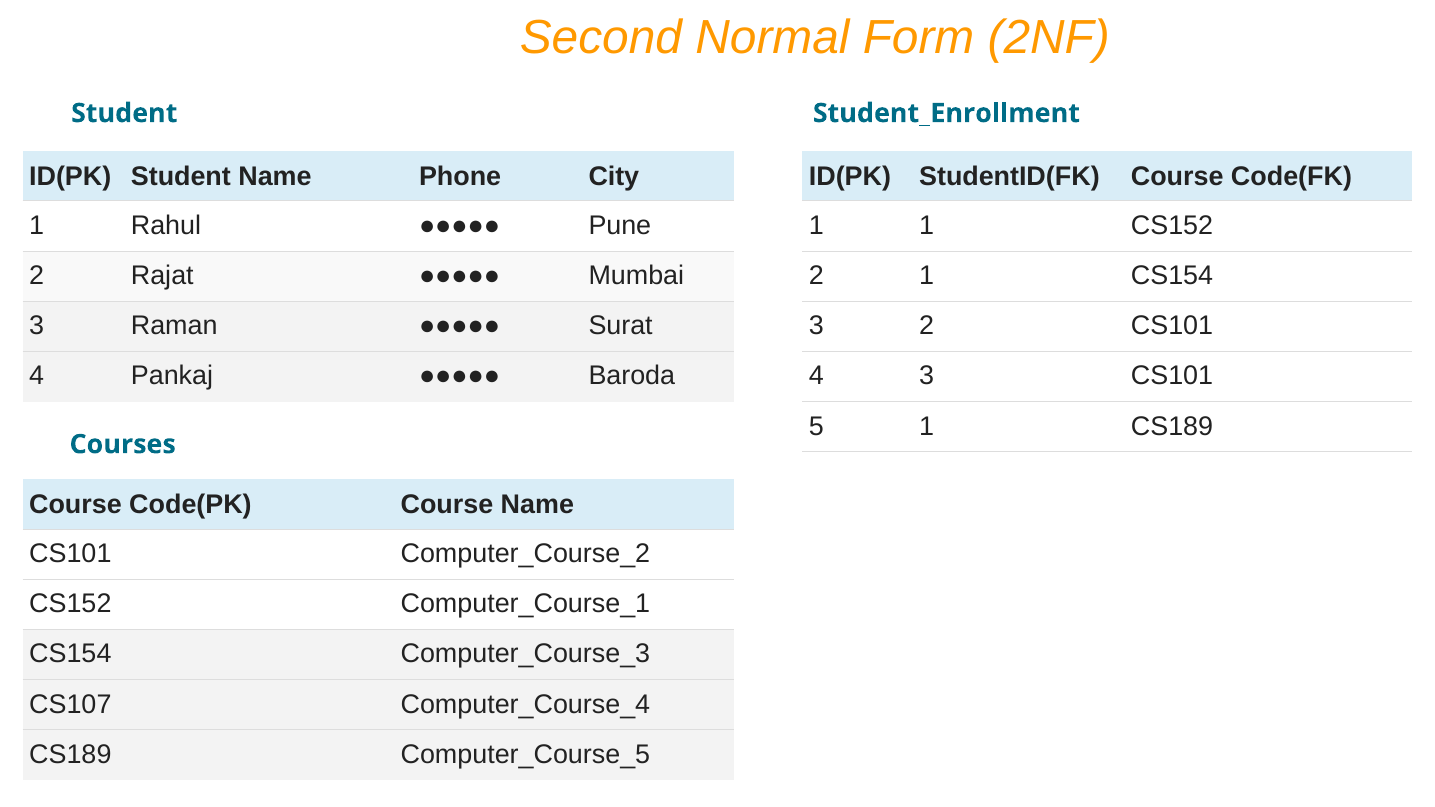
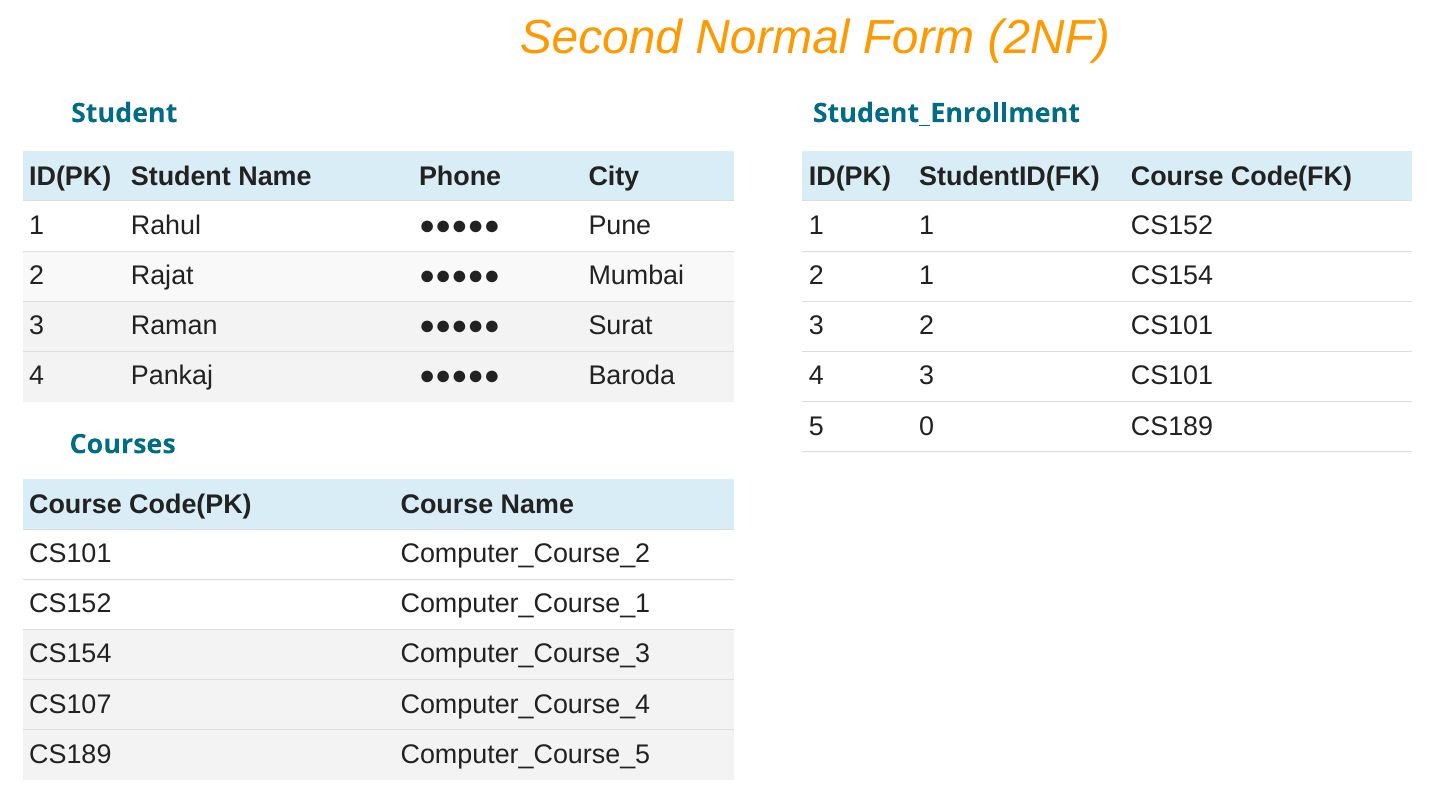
5 1: 1 -> 0
